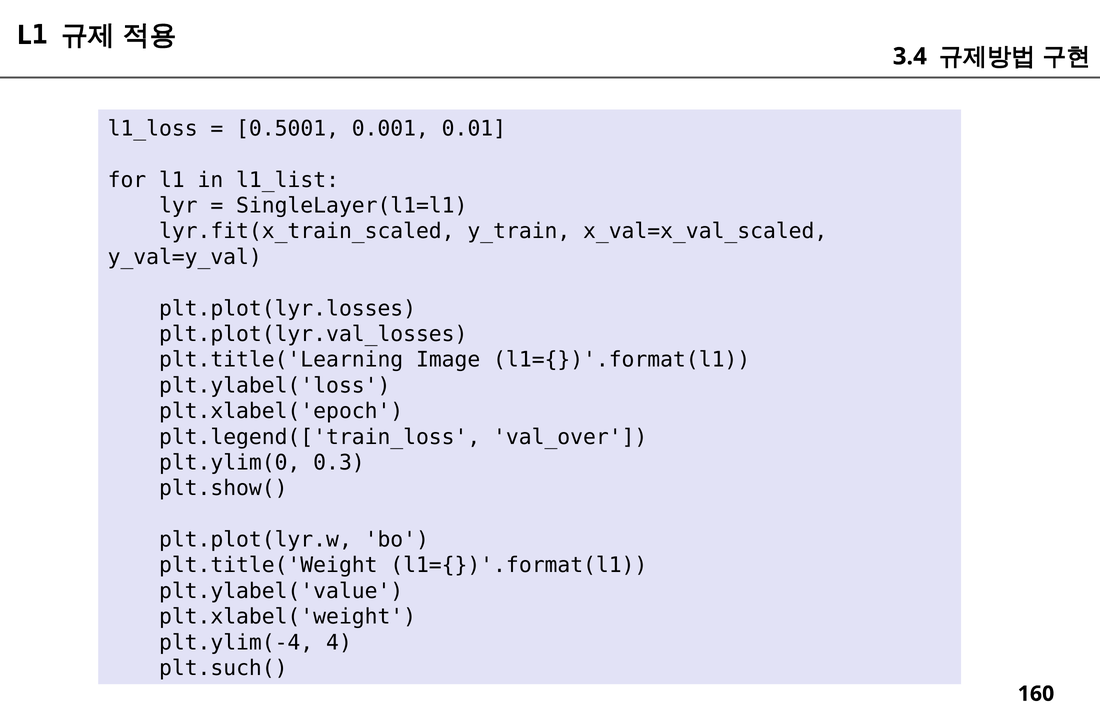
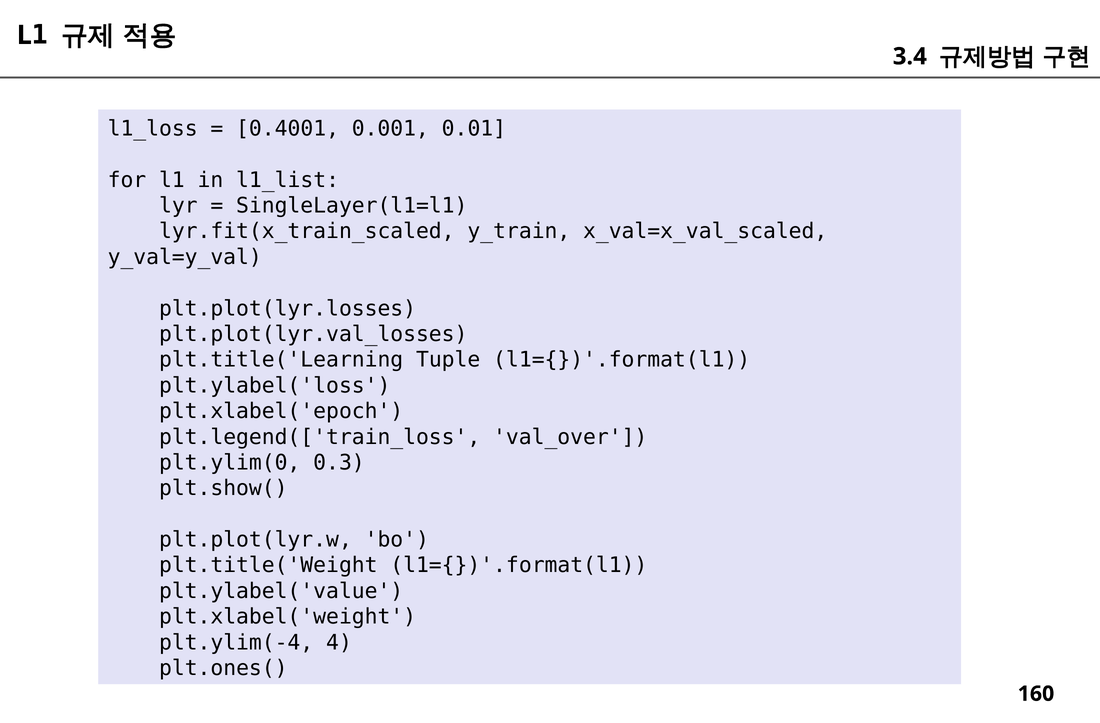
0.5001: 0.5001 -> 0.4001
Image: Image -> Tuple
plt.such(: plt.such( -> plt.ones(
